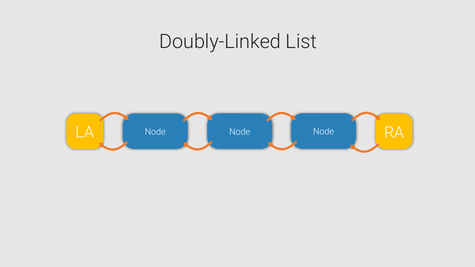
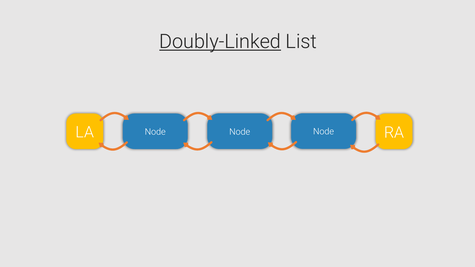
Doubly-Linked underline: none -> present
